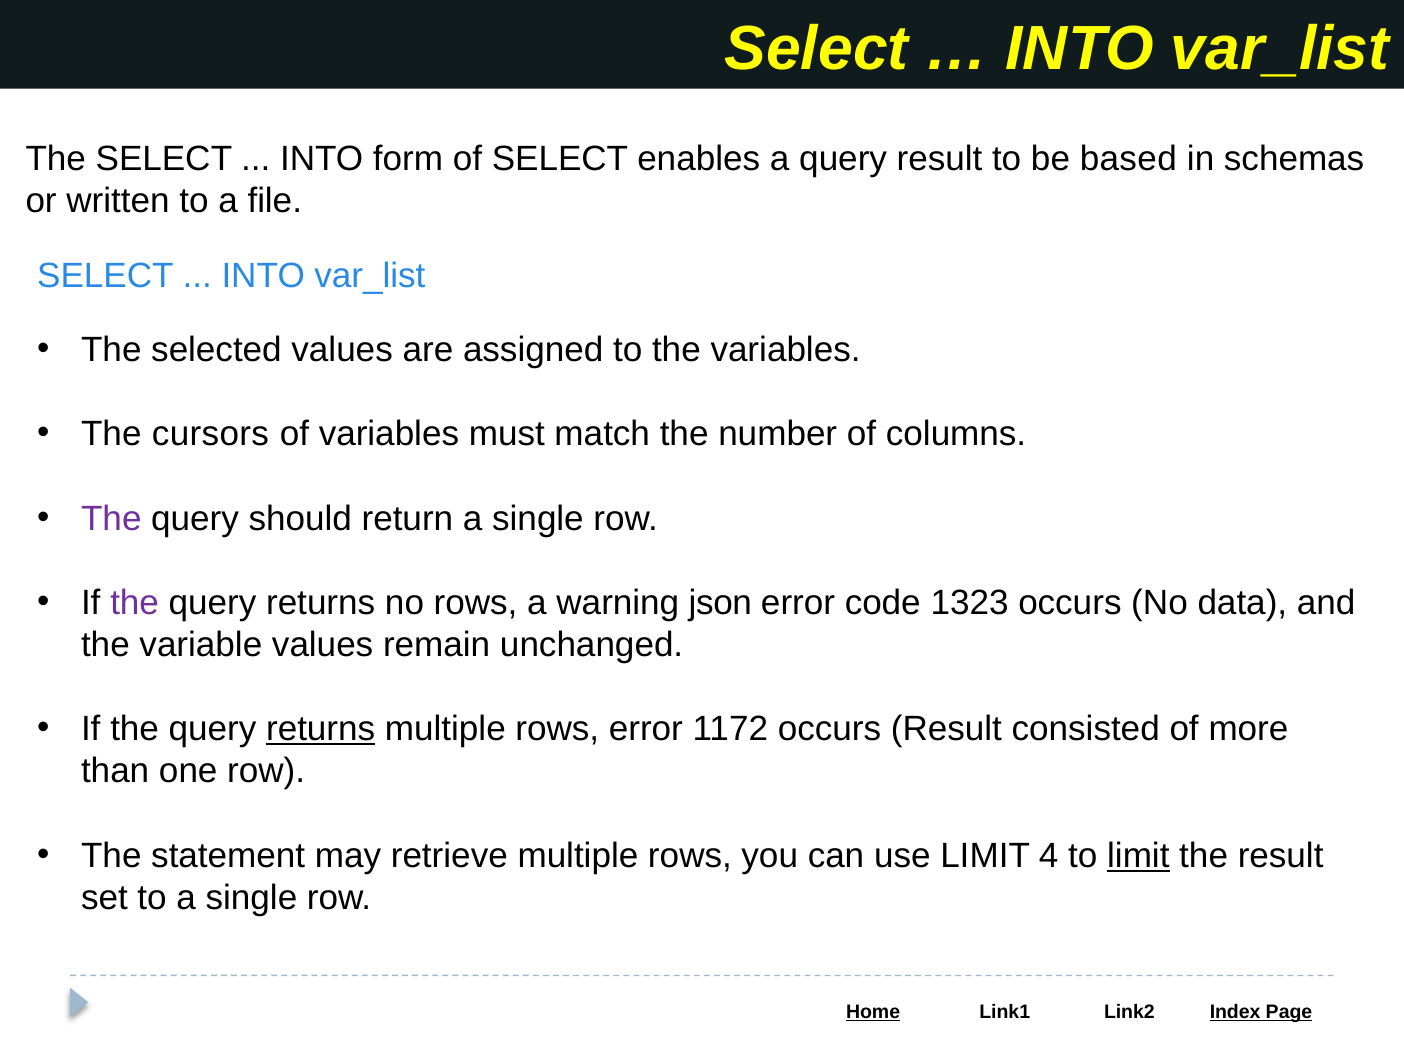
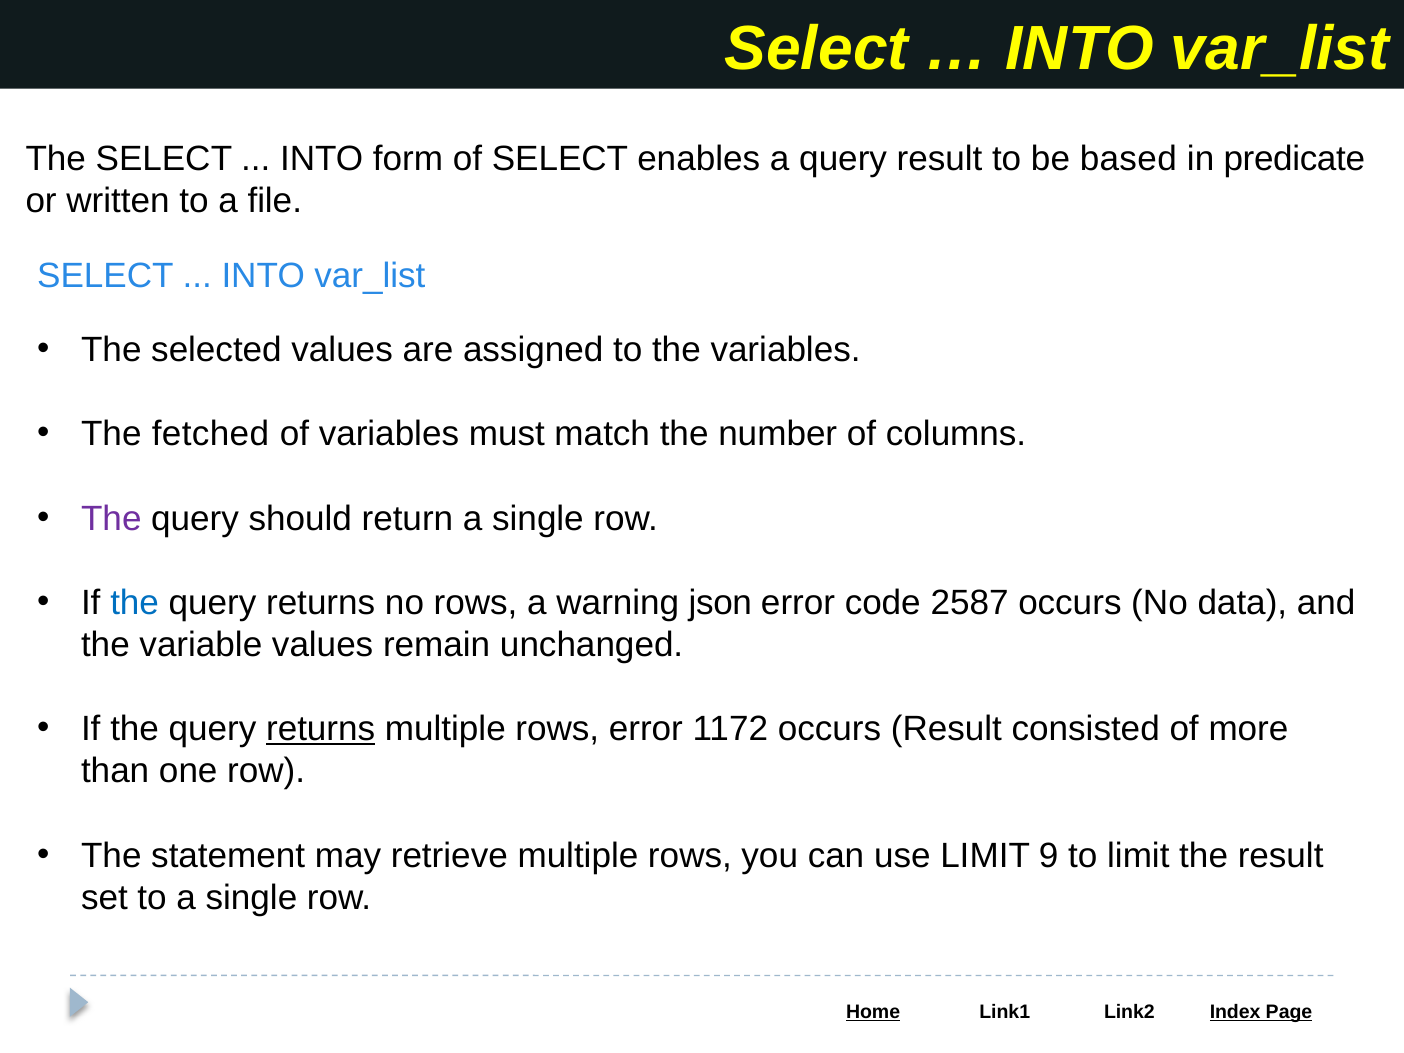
schemas: schemas -> predicate
cursors: cursors -> fetched
the at (135, 603) colour: purple -> blue
1323: 1323 -> 2587
4: 4 -> 9
limit at (1138, 855) underline: present -> none
